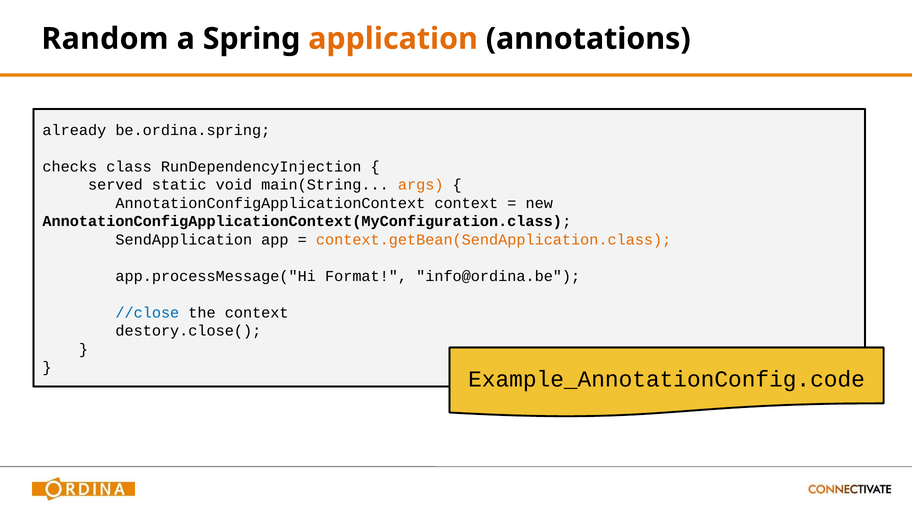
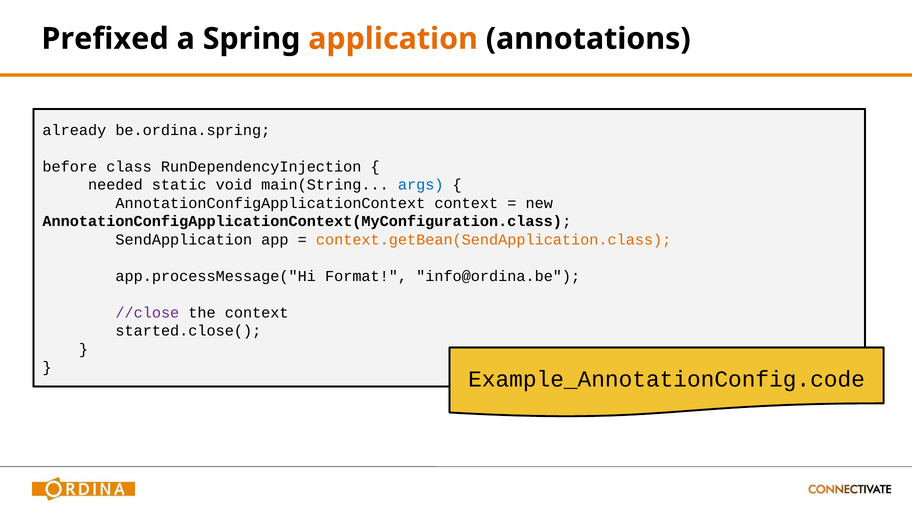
Random: Random -> Prefixed
checks: checks -> before
served: served -> needed
args colour: orange -> blue
//close colour: blue -> purple
destory.close(: destory.close( -> started.close(
